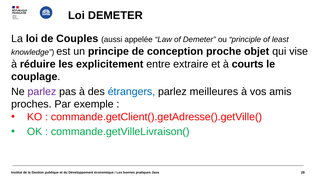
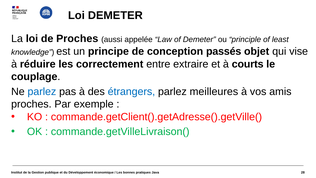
de Couples: Couples -> Proches
proche: proche -> passés
explicitement: explicitement -> correctement
parlez at (42, 91) colour: purple -> blue
